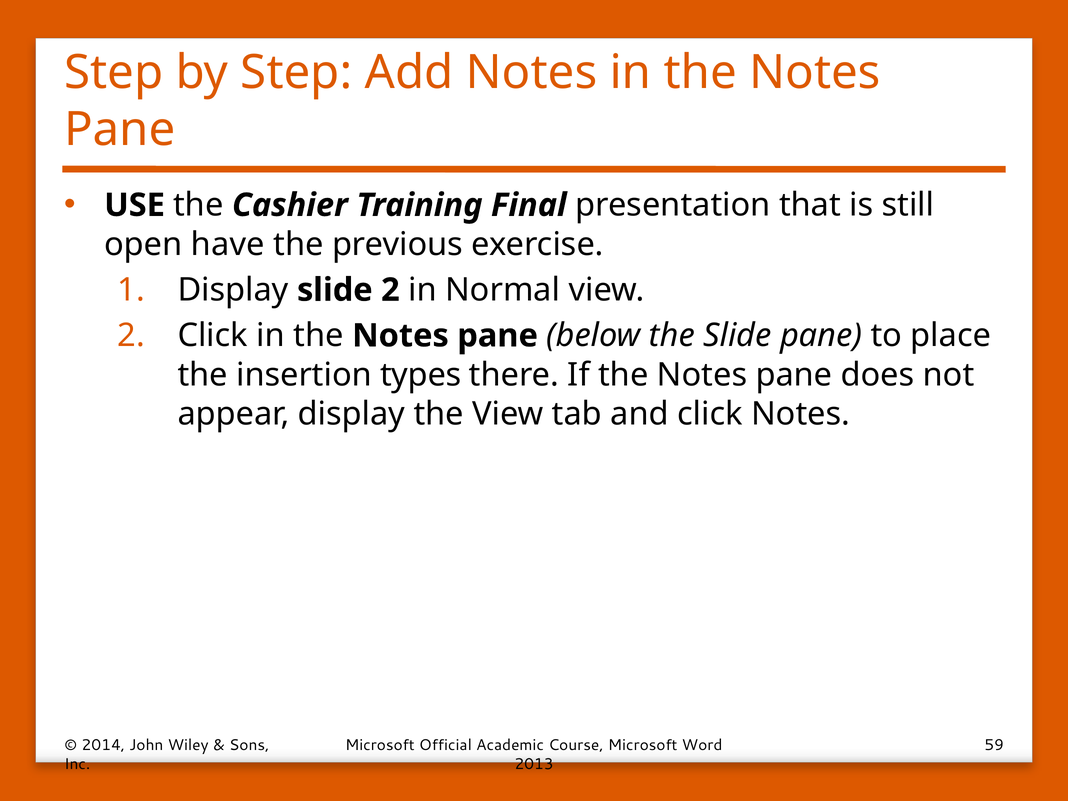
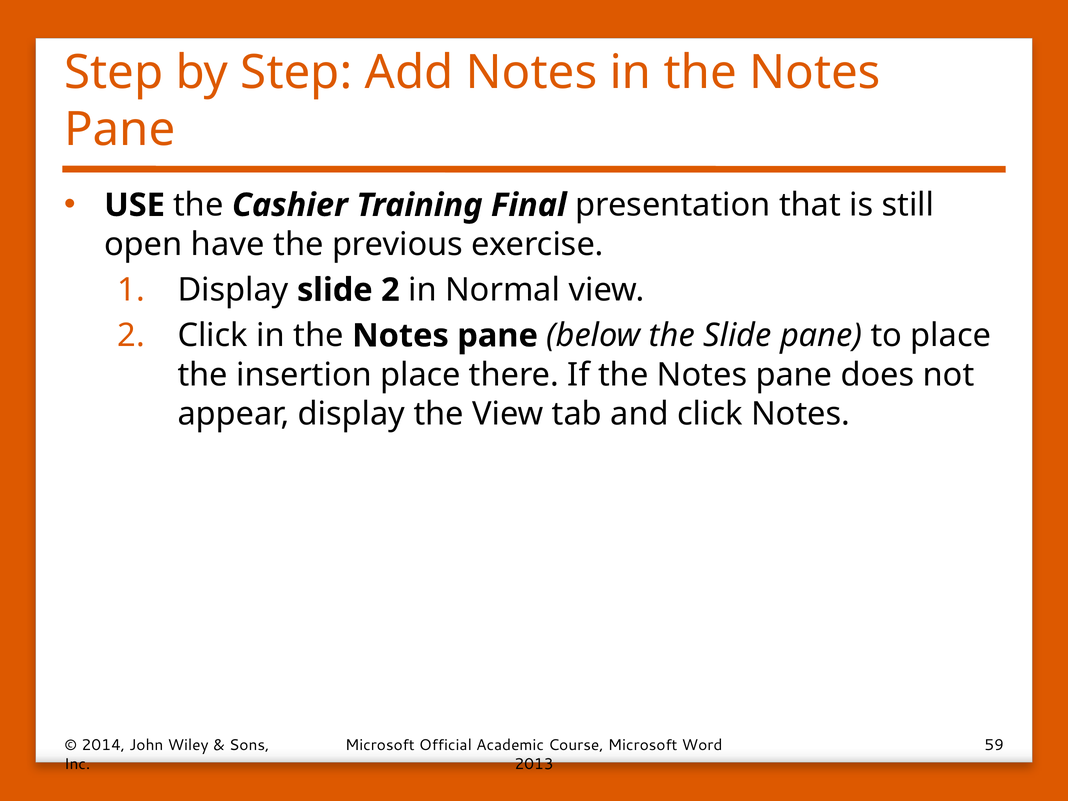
insertion types: types -> place
